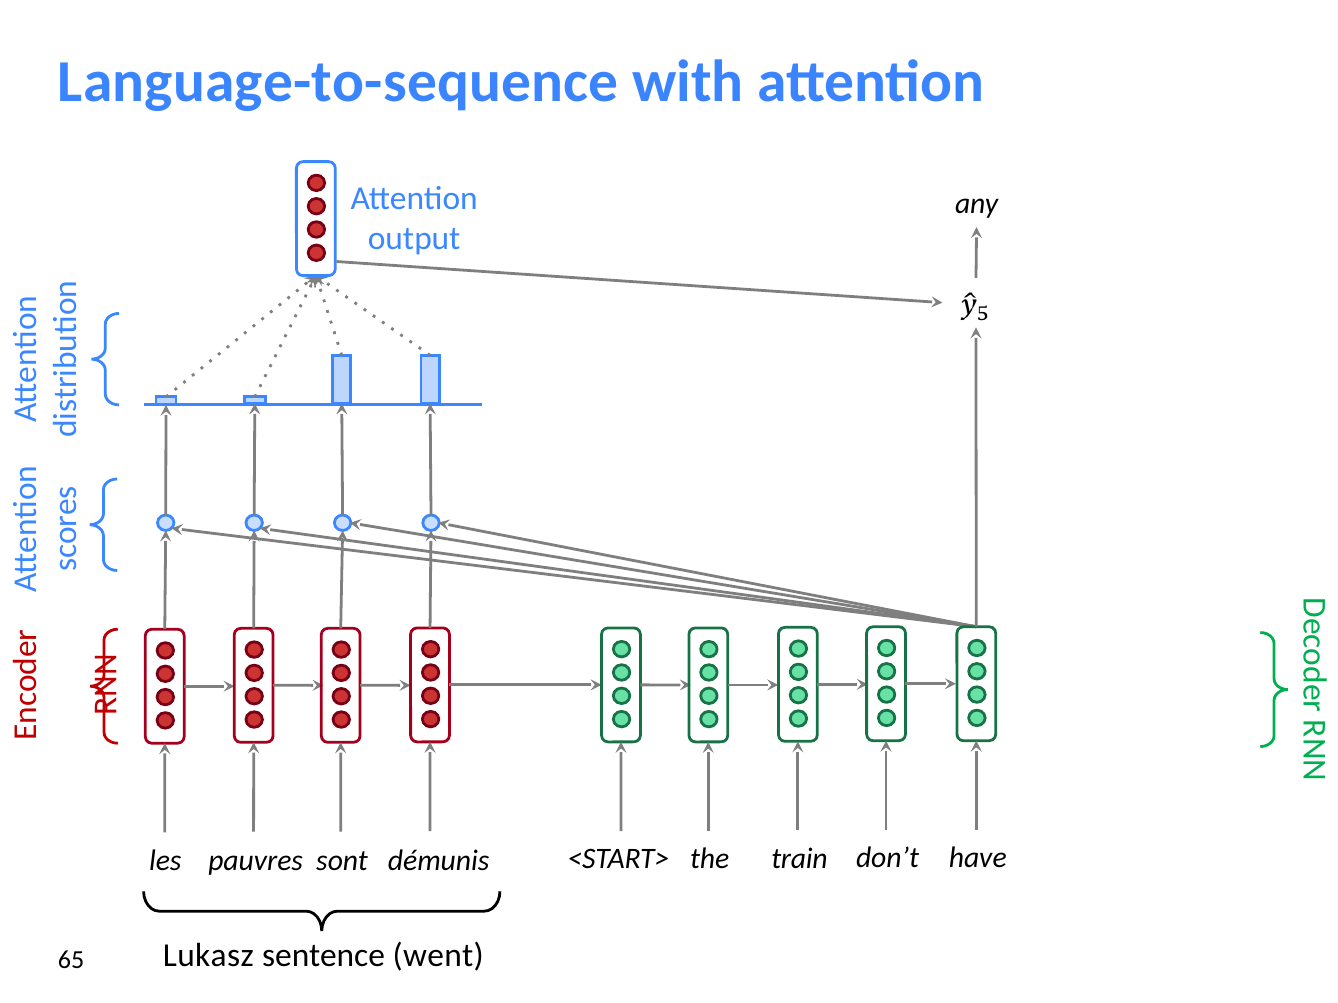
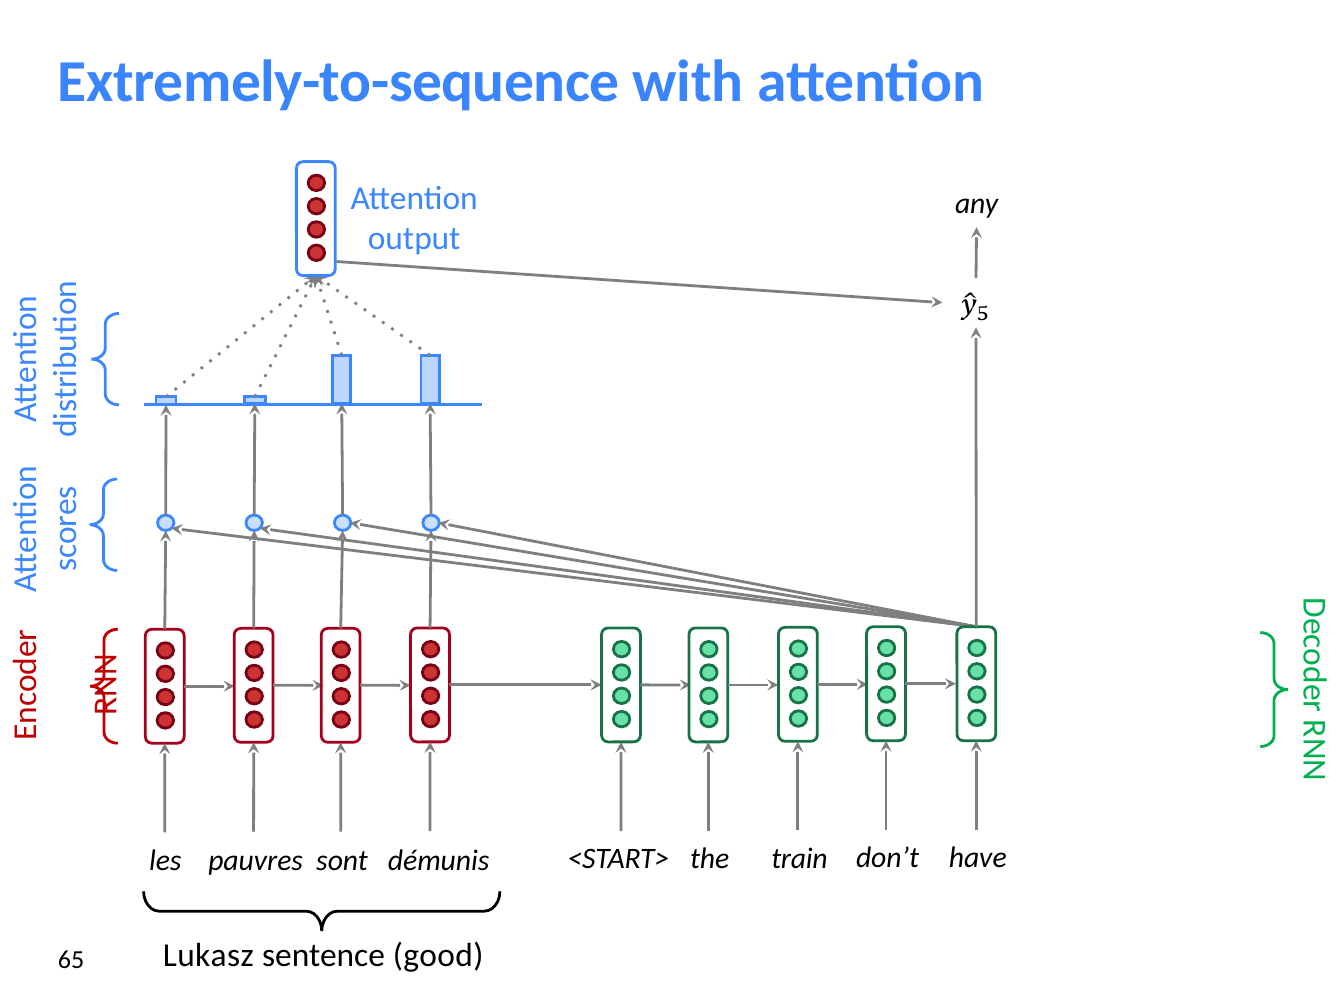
Language-to-sequence: Language-to-sequence -> Extremely-to-sequence
went: went -> good
